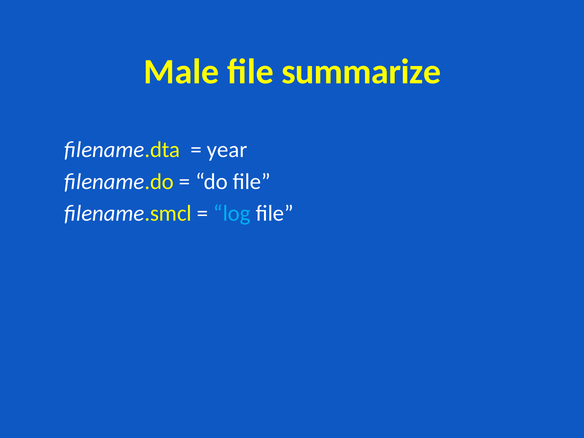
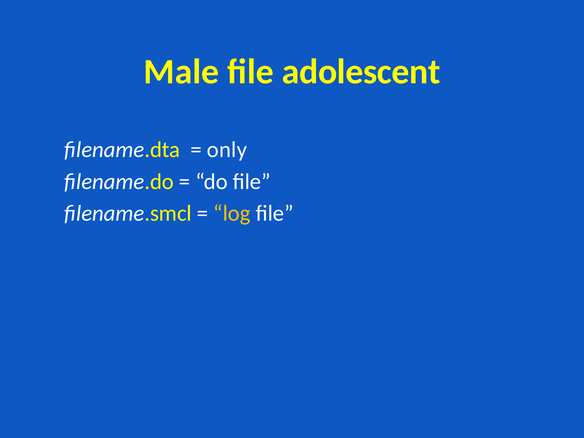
summarize: summarize -> adolescent
year: year -> only
log colour: light blue -> yellow
